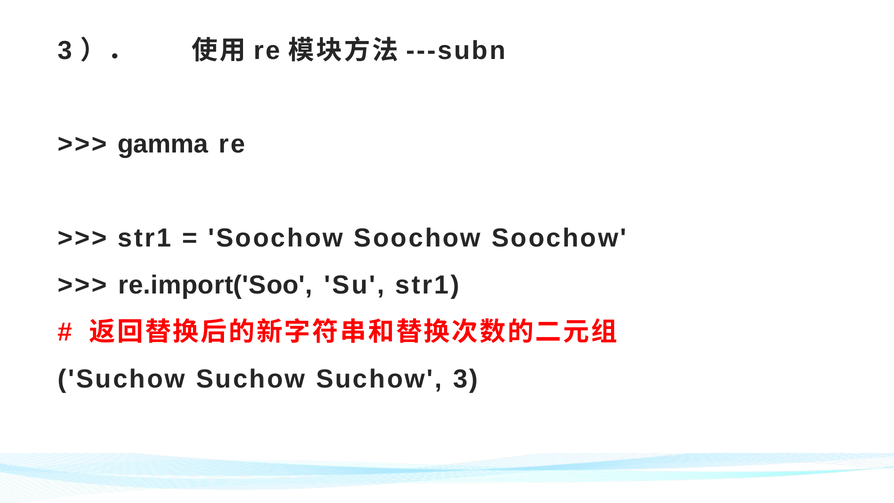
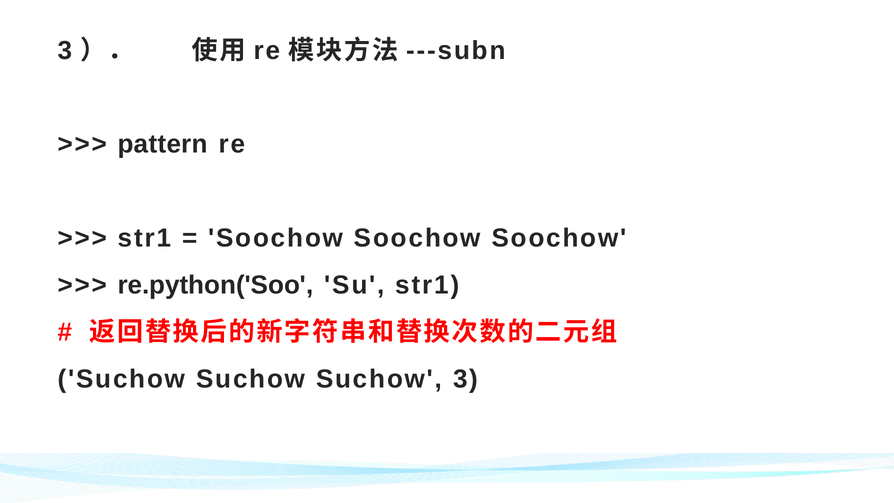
gamma: gamma -> pattern
re.import('Soo: re.import('Soo -> re.python('Soo
